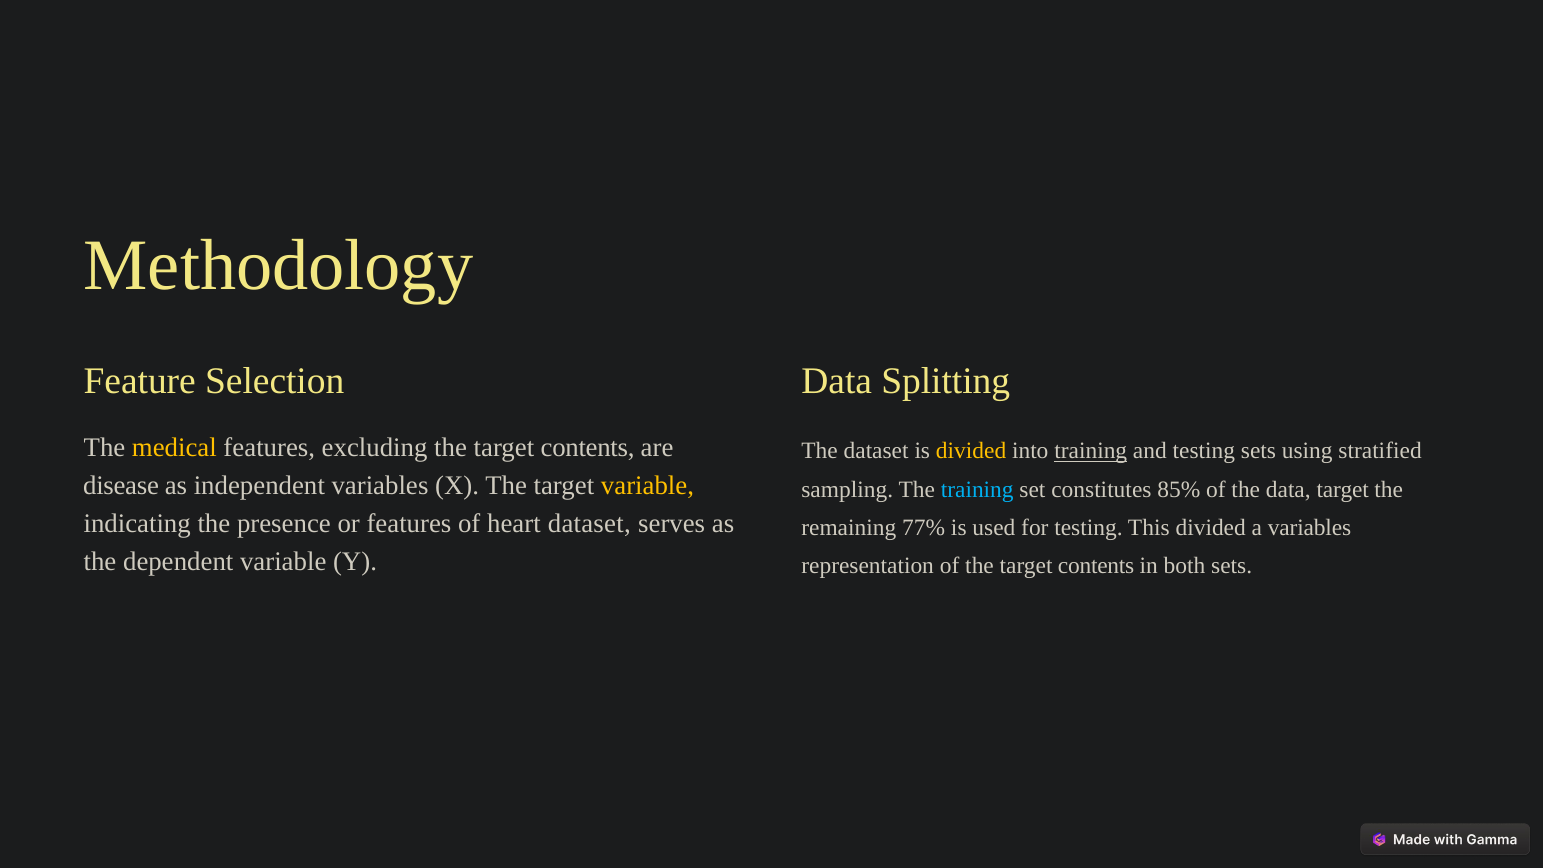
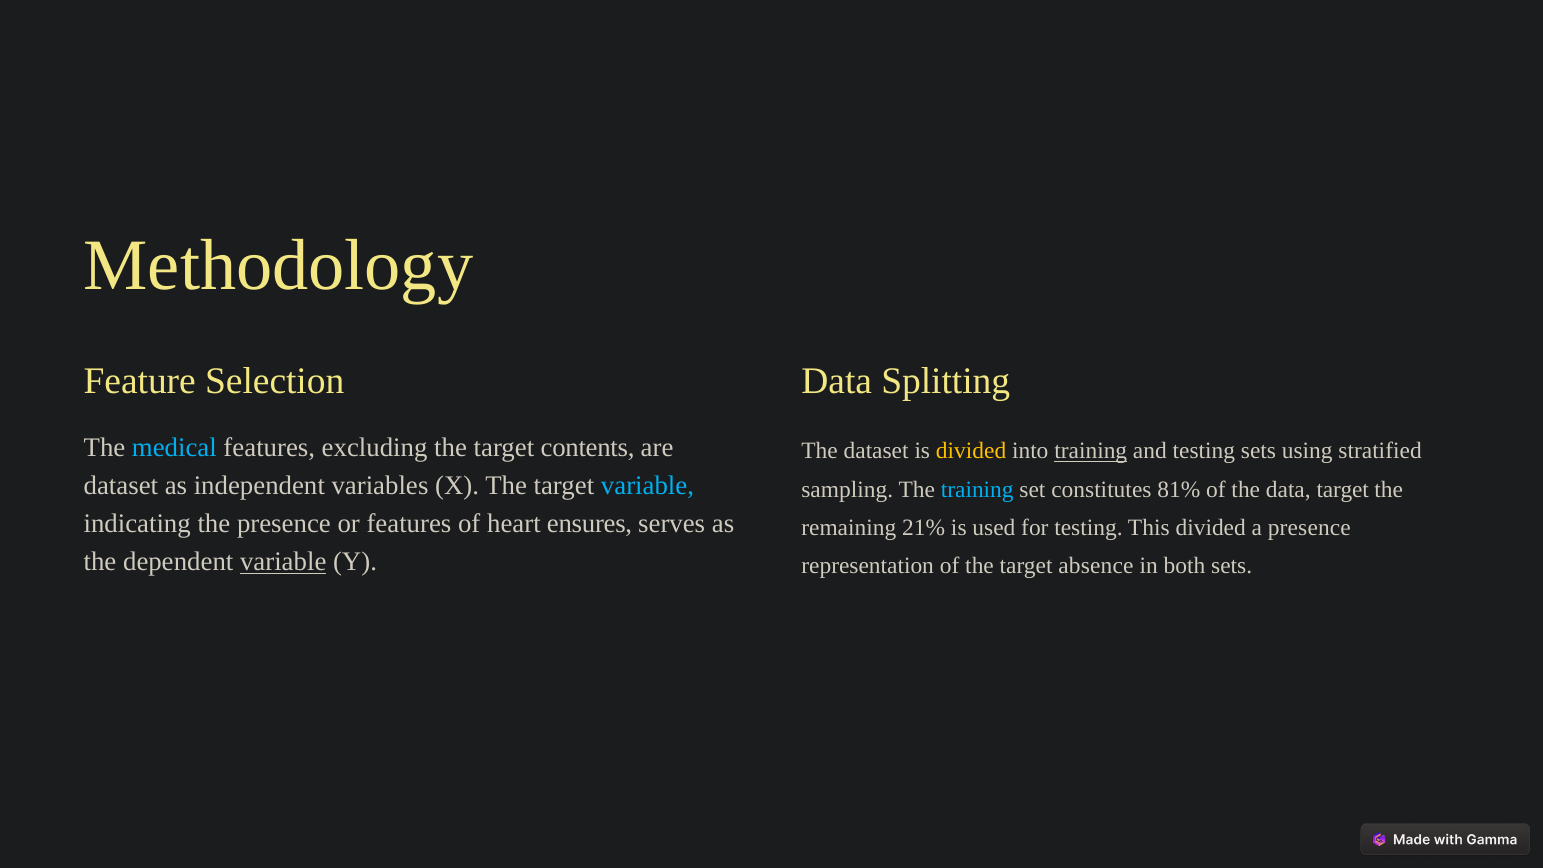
medical colour: yellow -> light blue
disease at (121, 486): disease -> dataset
variable at (648, 486) colour: yellow -> light blue
85%: 85% -> 81%
heart dataset: dataset -> ensures
77%: 77% -> 21%
a variables: variables -> presence
variable at (283, 562) underline: none -> present
of the target contents: contents -> absence
